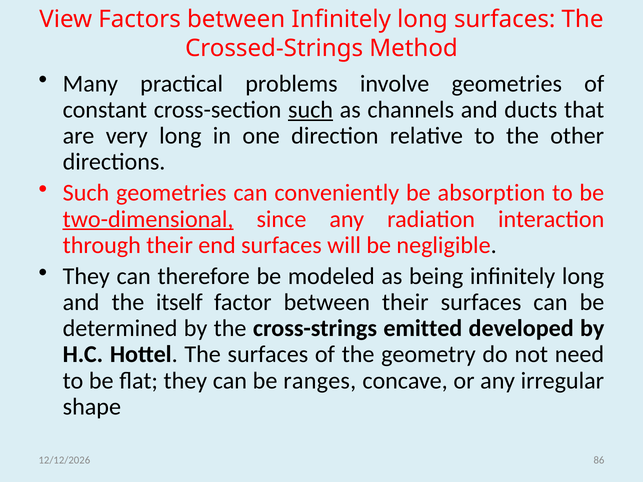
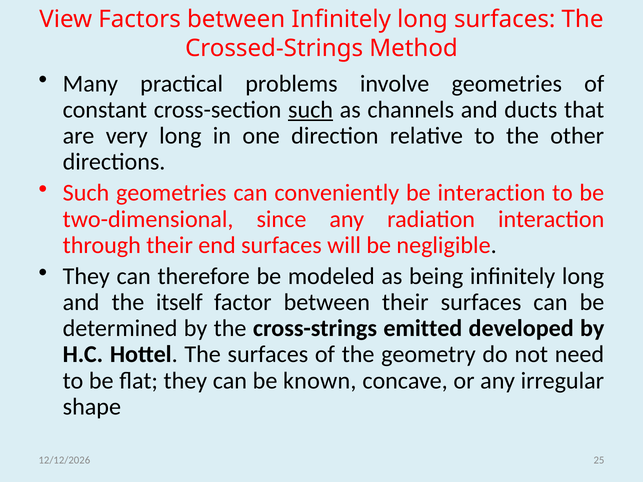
be absorption: absorption -> interaction
two-dimensional underline: present -> none
ranges: ranges -> known
86: 86 -> 25
